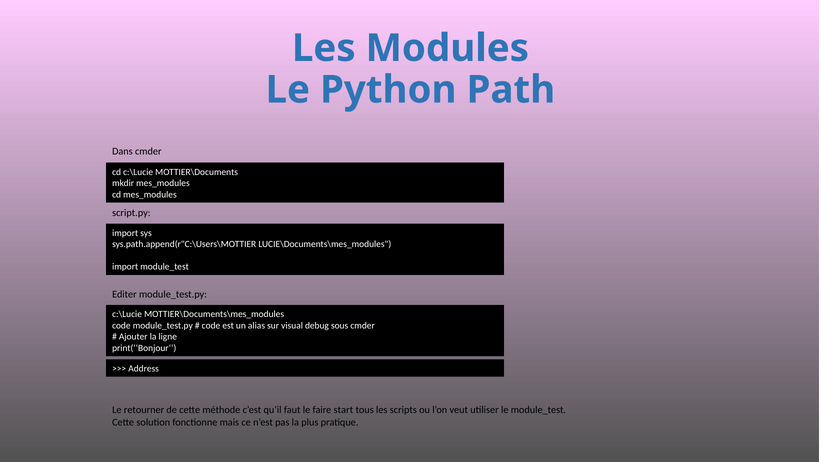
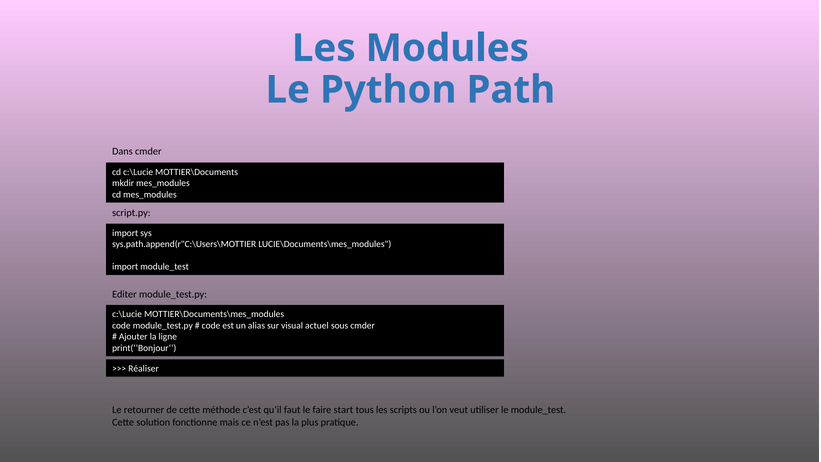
debug: debug -> actuel
Address: Address -> Réaliser
